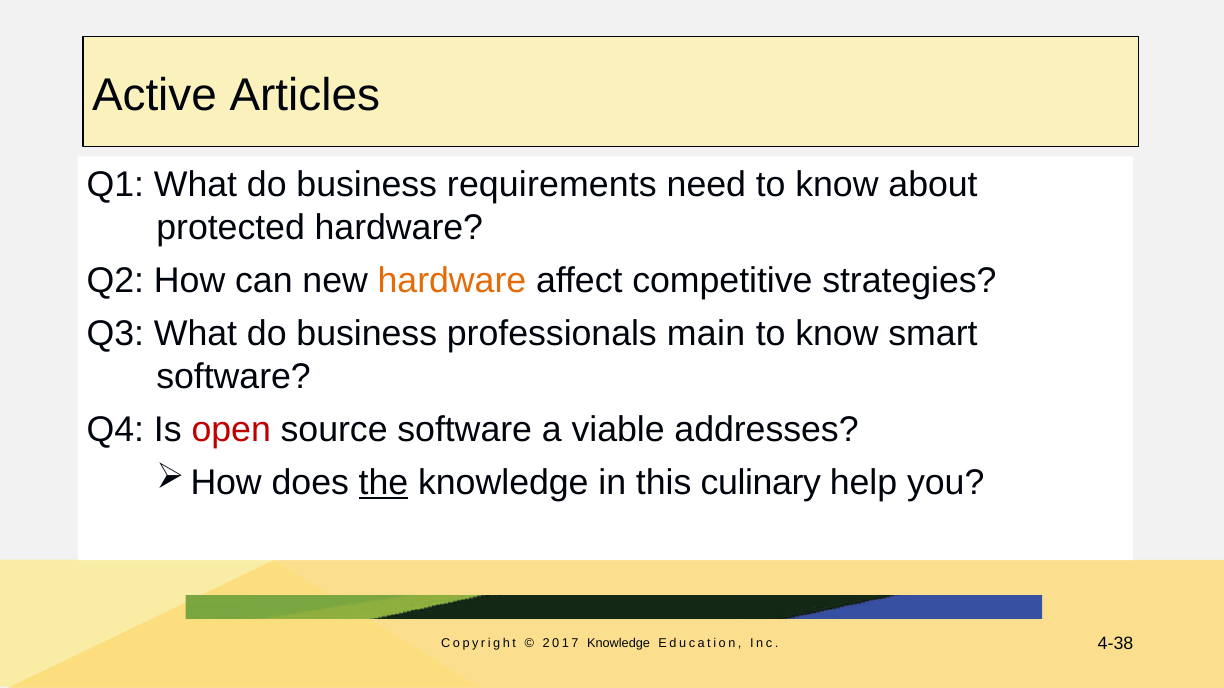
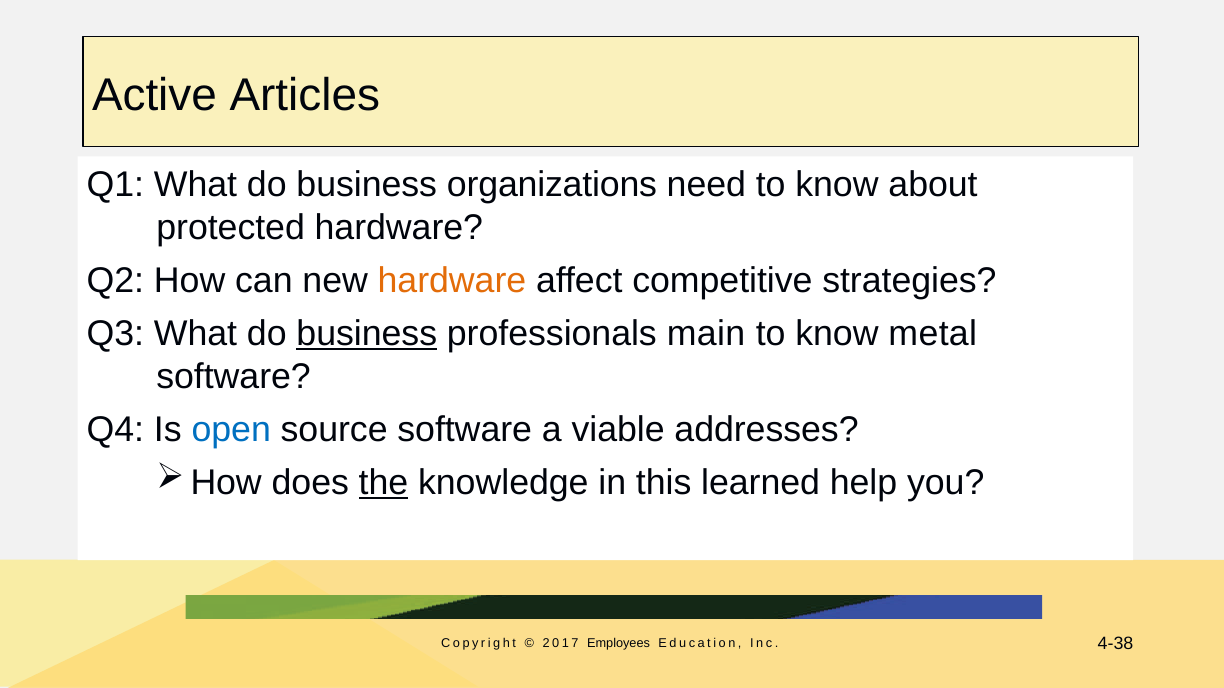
requirements: requirements -> organizations
business at (367, 334) underline: none -> present
smart: smart -> metal
open colour: red -> blue
culinary: culinary -> learned
2017 Knowledge: Knowledge -> Employees
